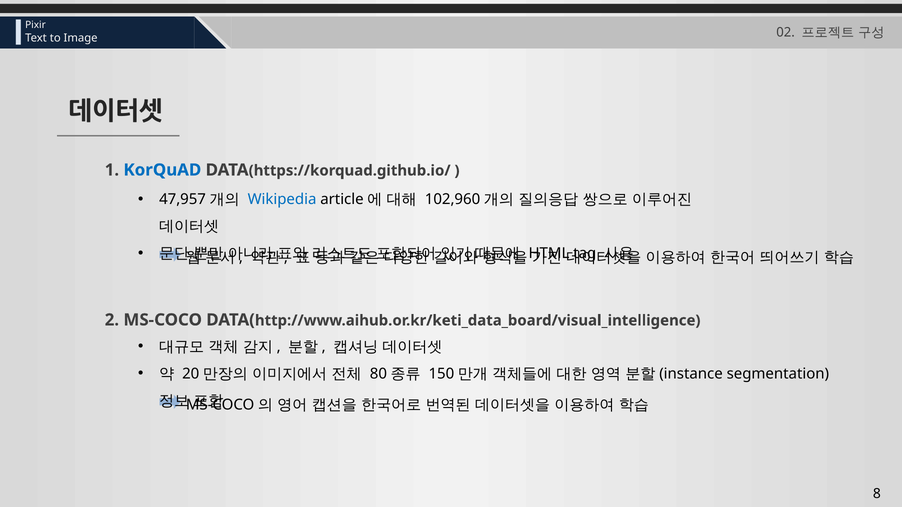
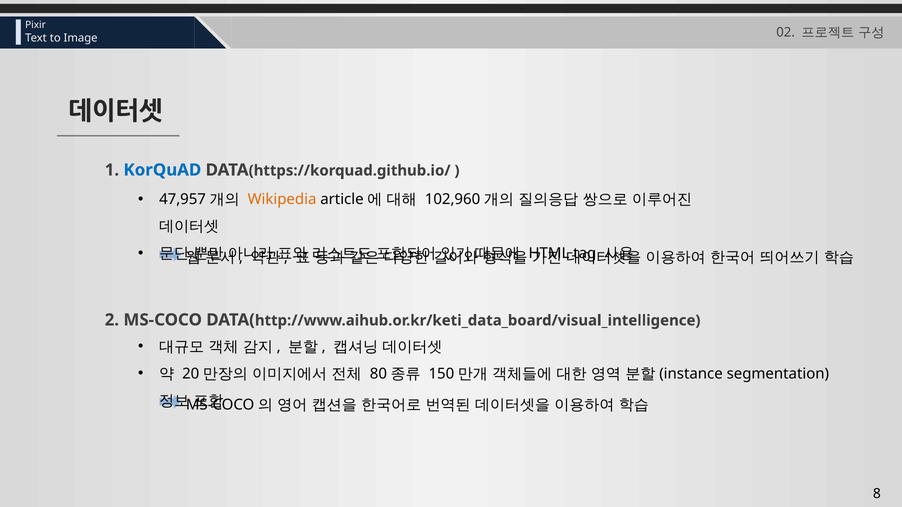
Wikipedia colour: blue -> orange
